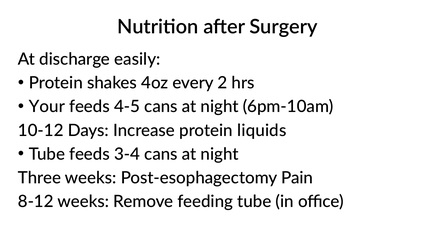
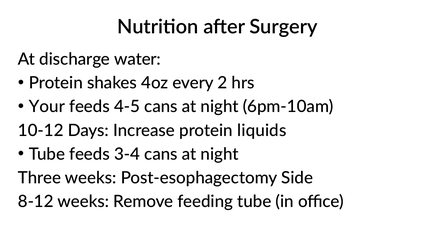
easily: easily -> water
Pain: Pain -> Side
